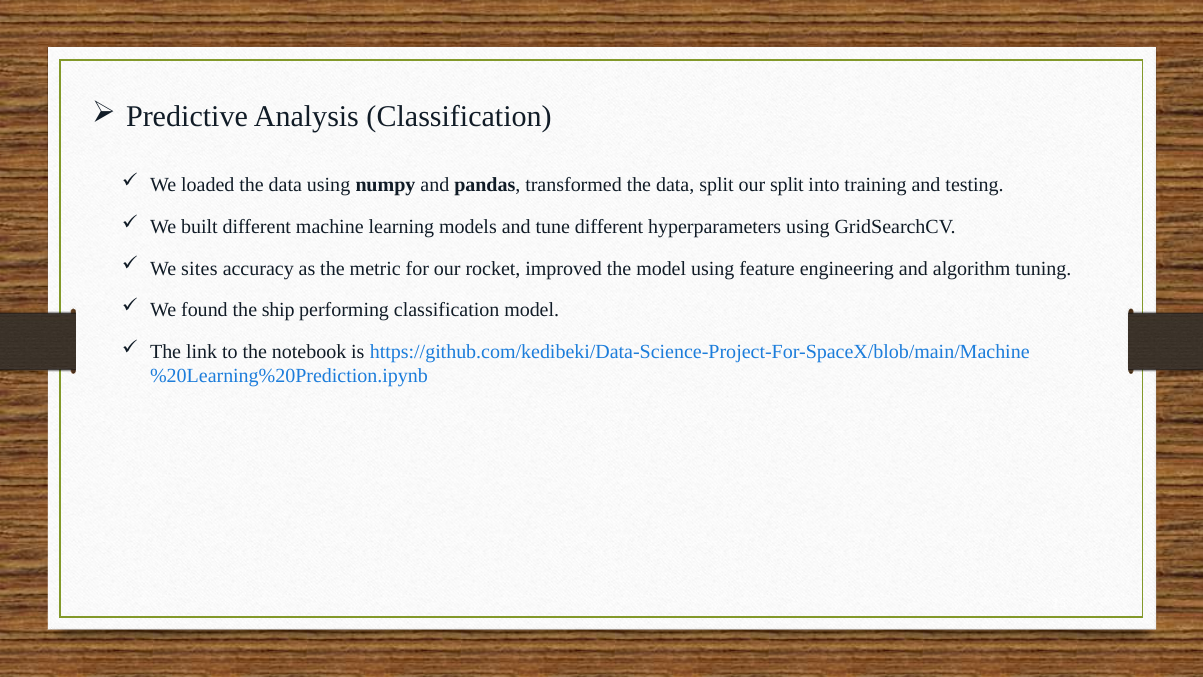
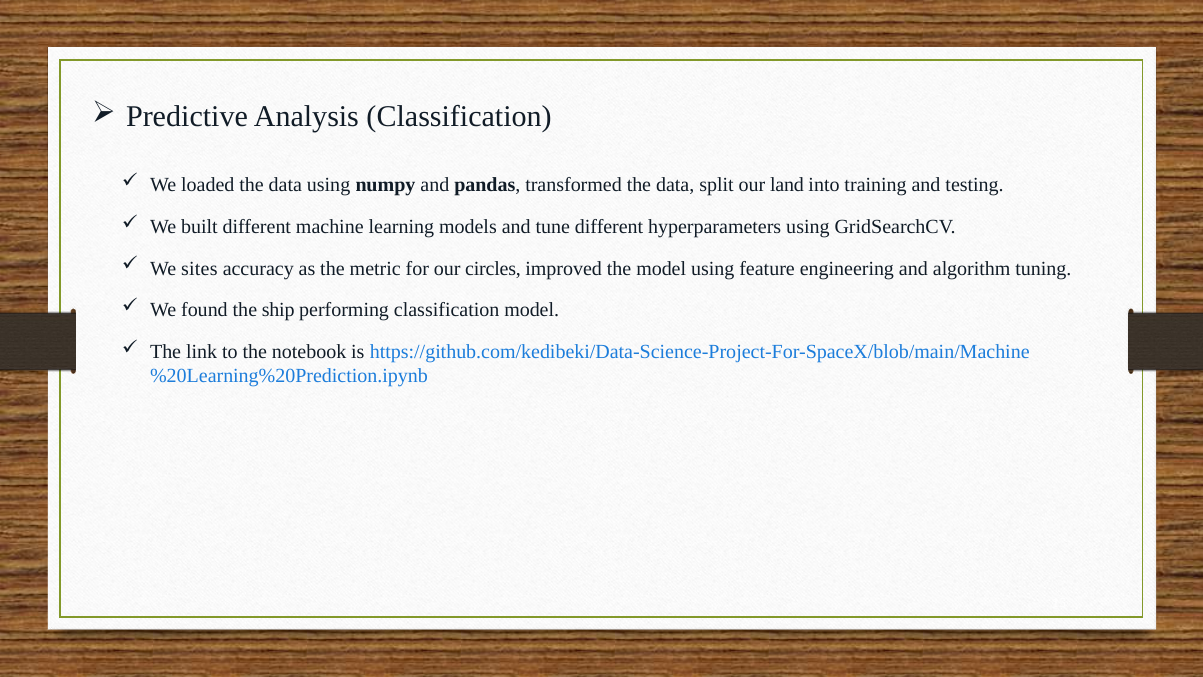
our split: split -> land
rocket: rocket -> circles
